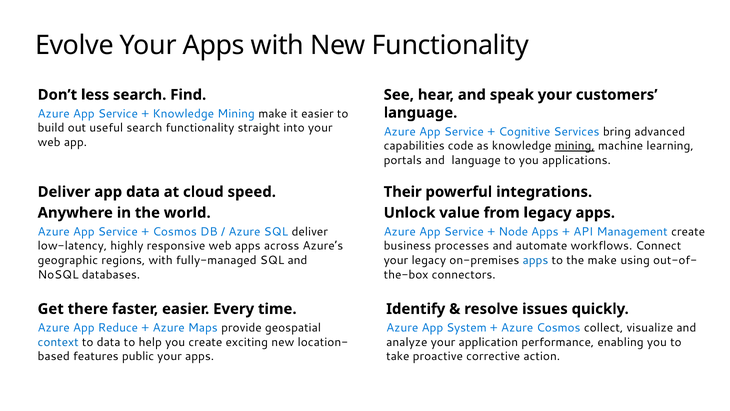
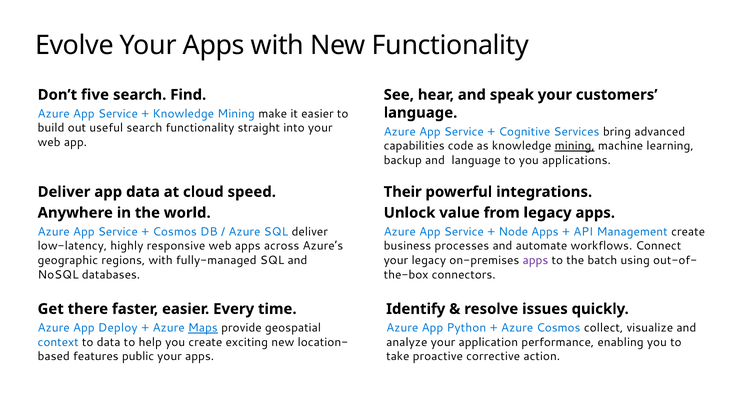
less: less -> five
portals: portals -> backup
apps at (535, 260) colour: blue -> purple
the make: make -> batch
Reduce: Reduce -> Deploy
Maps underline: none -> present
System: System -> Python
